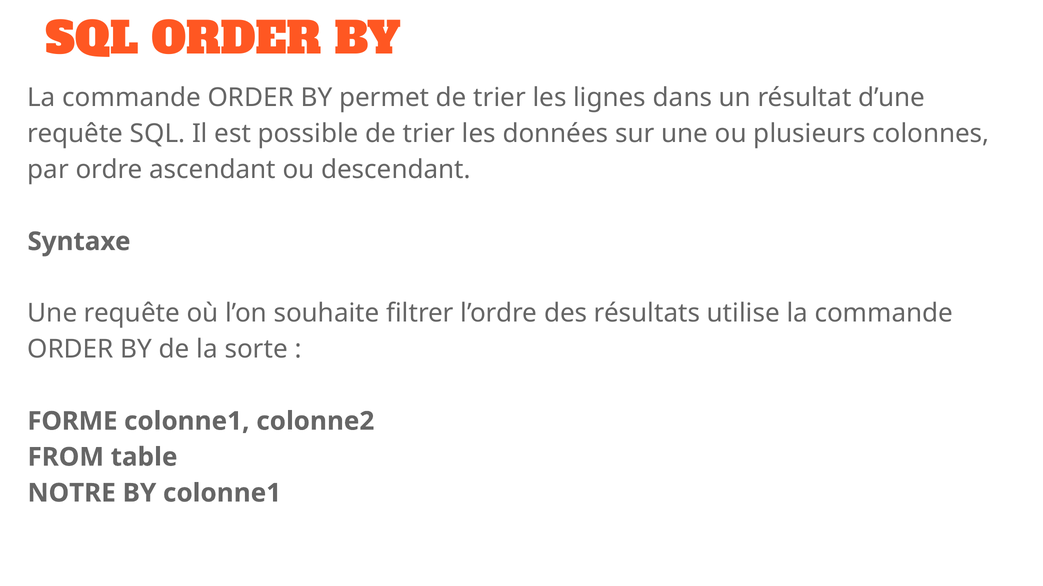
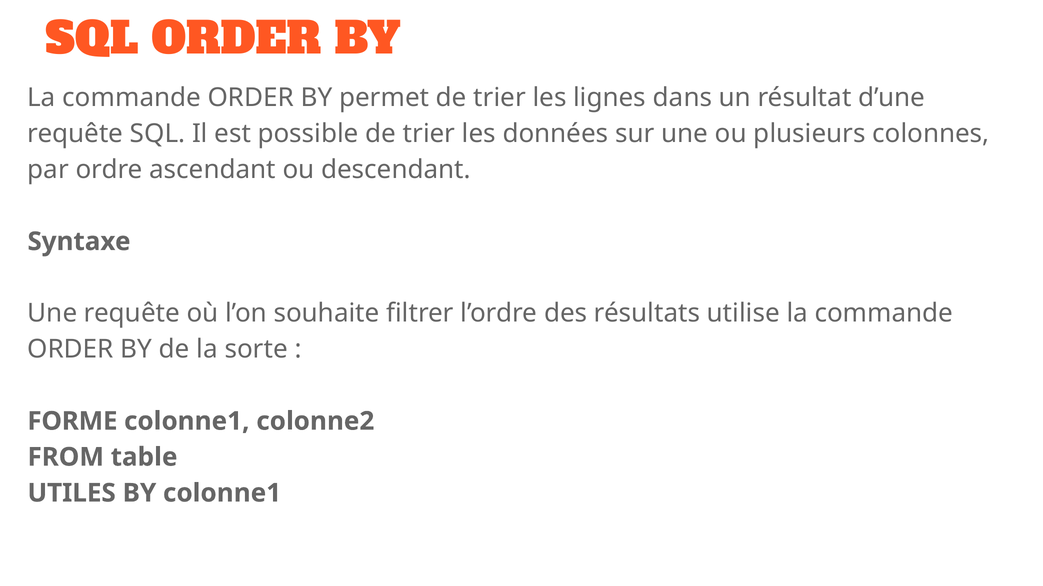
NOTRE: NOTRE -> UTILES
